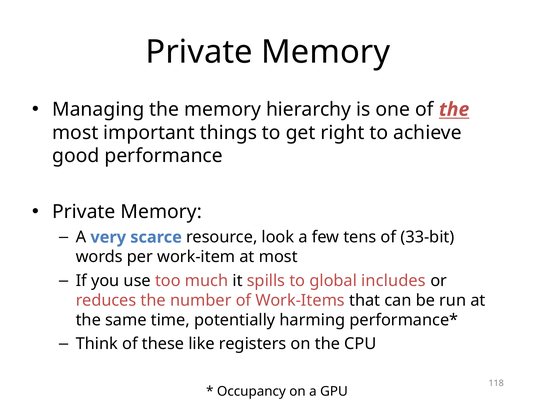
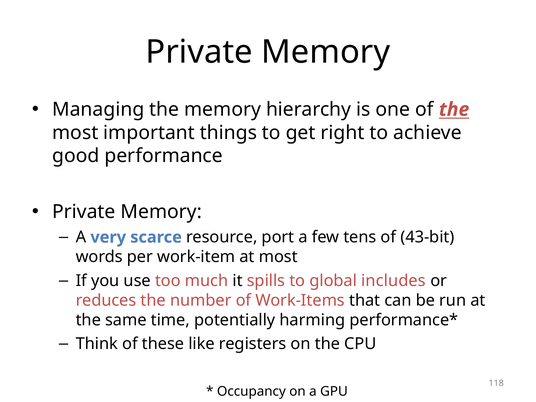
look: look -> port
33-bit: 33-bit -> 43-bit
